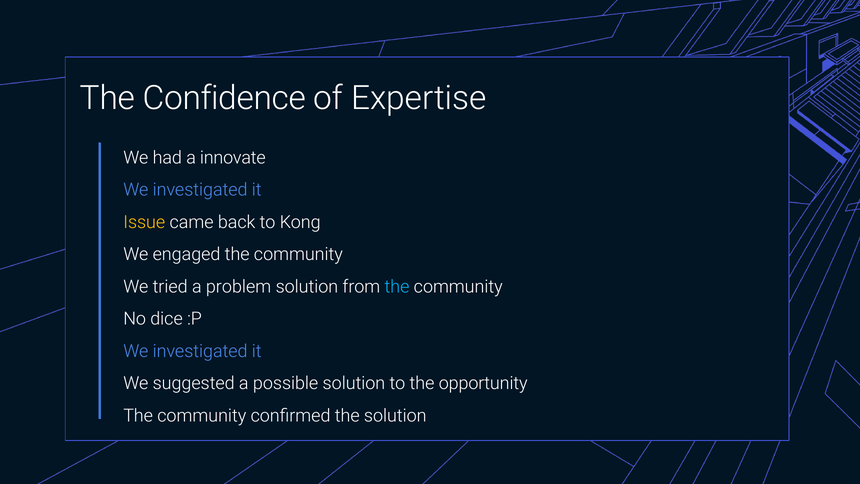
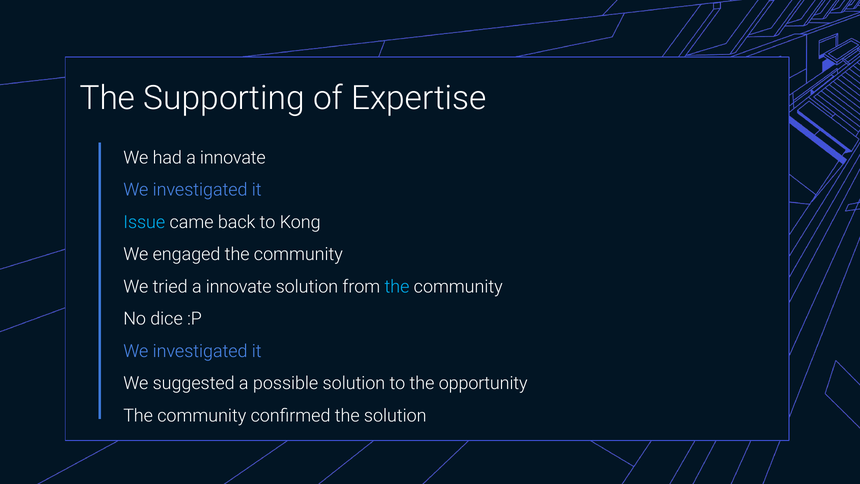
Confidence: Confidence -> Supporting
Issue colour: yellow -> light blue
tried a problem: problem -> innovate
